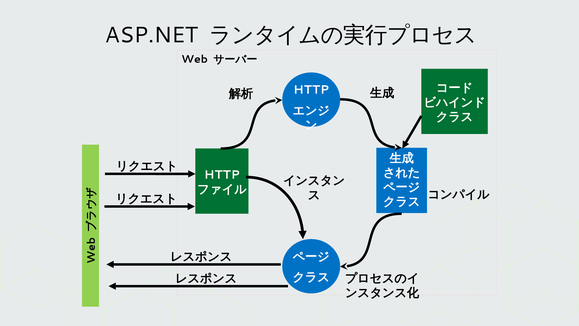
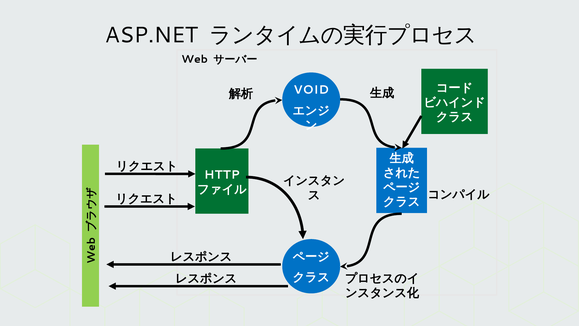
HTTP at (311, 90): HTTP -> VOID
